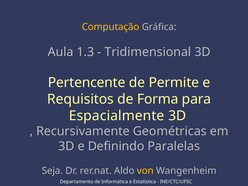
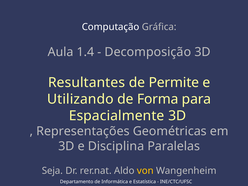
Computação colour: yellow -> white
1.3: 1.3 -> 1.4
Tridimensional: Tridimensional -> Decomposição
Pertencente: Pertencente -> Resultantes
Requisitos: Requisitos -> Utilizando
Recursivamente: Recursivamente -> Representações
Definindo: Definindo -> Disciplina
